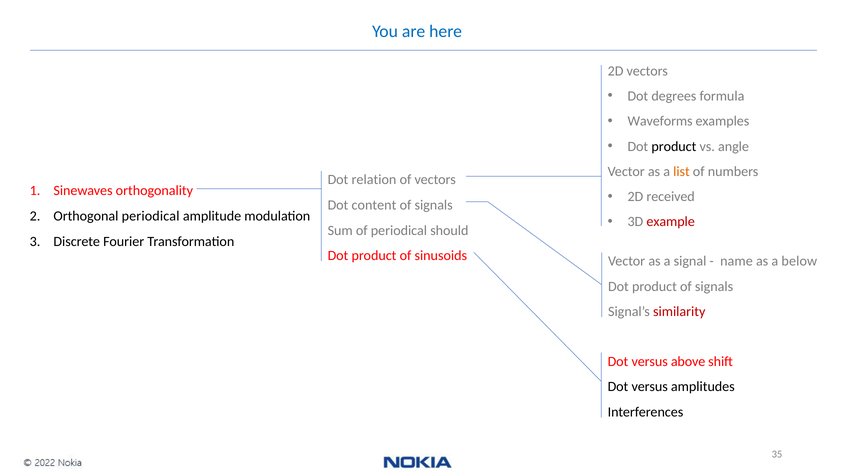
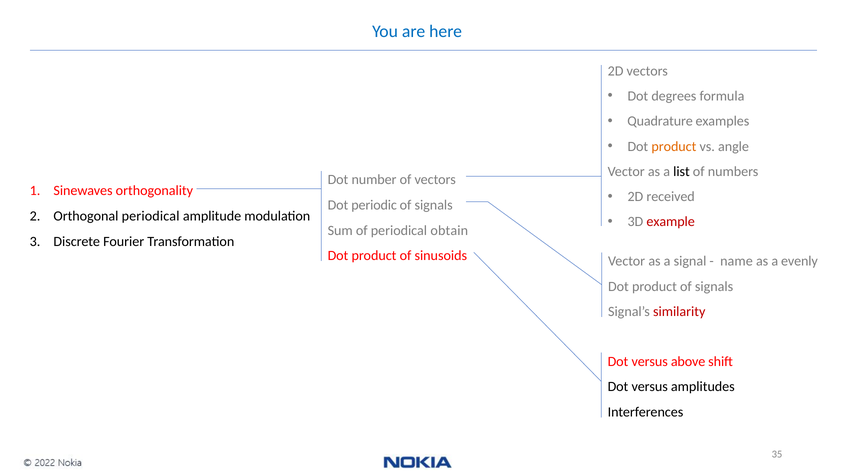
Waveforms: Waveforms -> Quadrature
product at (674, 147) colour: black -> orange
list colour: orange -> black
relation: relation -> number
content: content -> periodic
should: should -> obtain
below: below -> evenly
